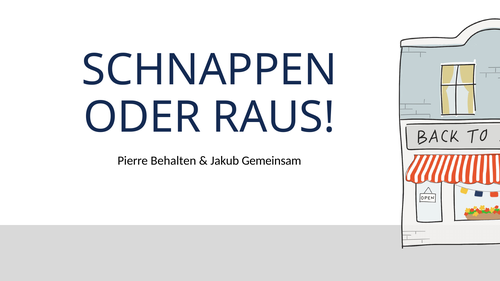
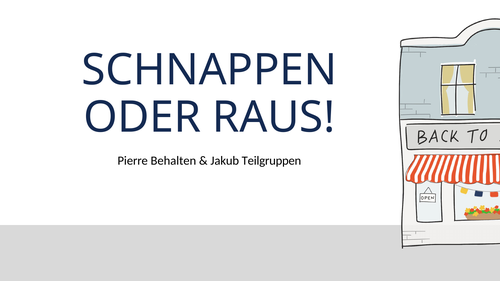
Gemeinsam: Gemeinsam -> Teilgruppen
